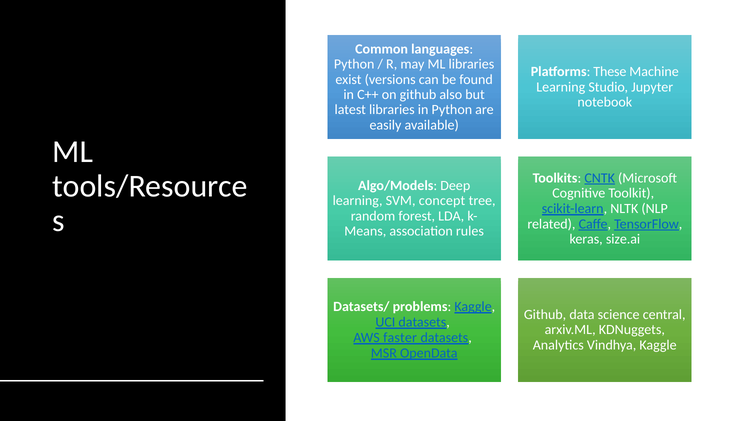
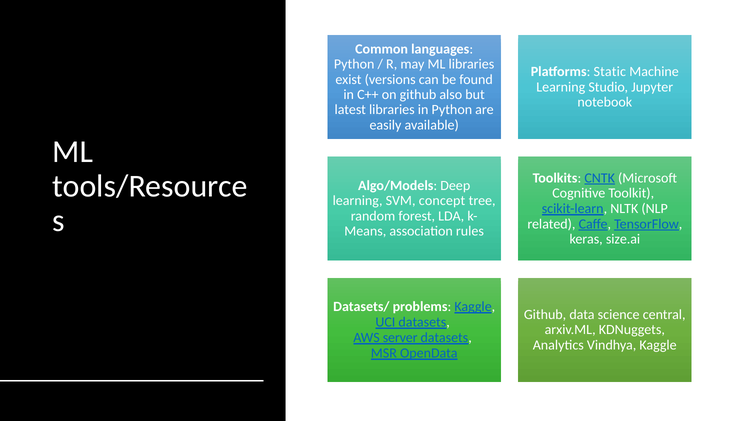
These: These -> Static
faster: faster -> server
